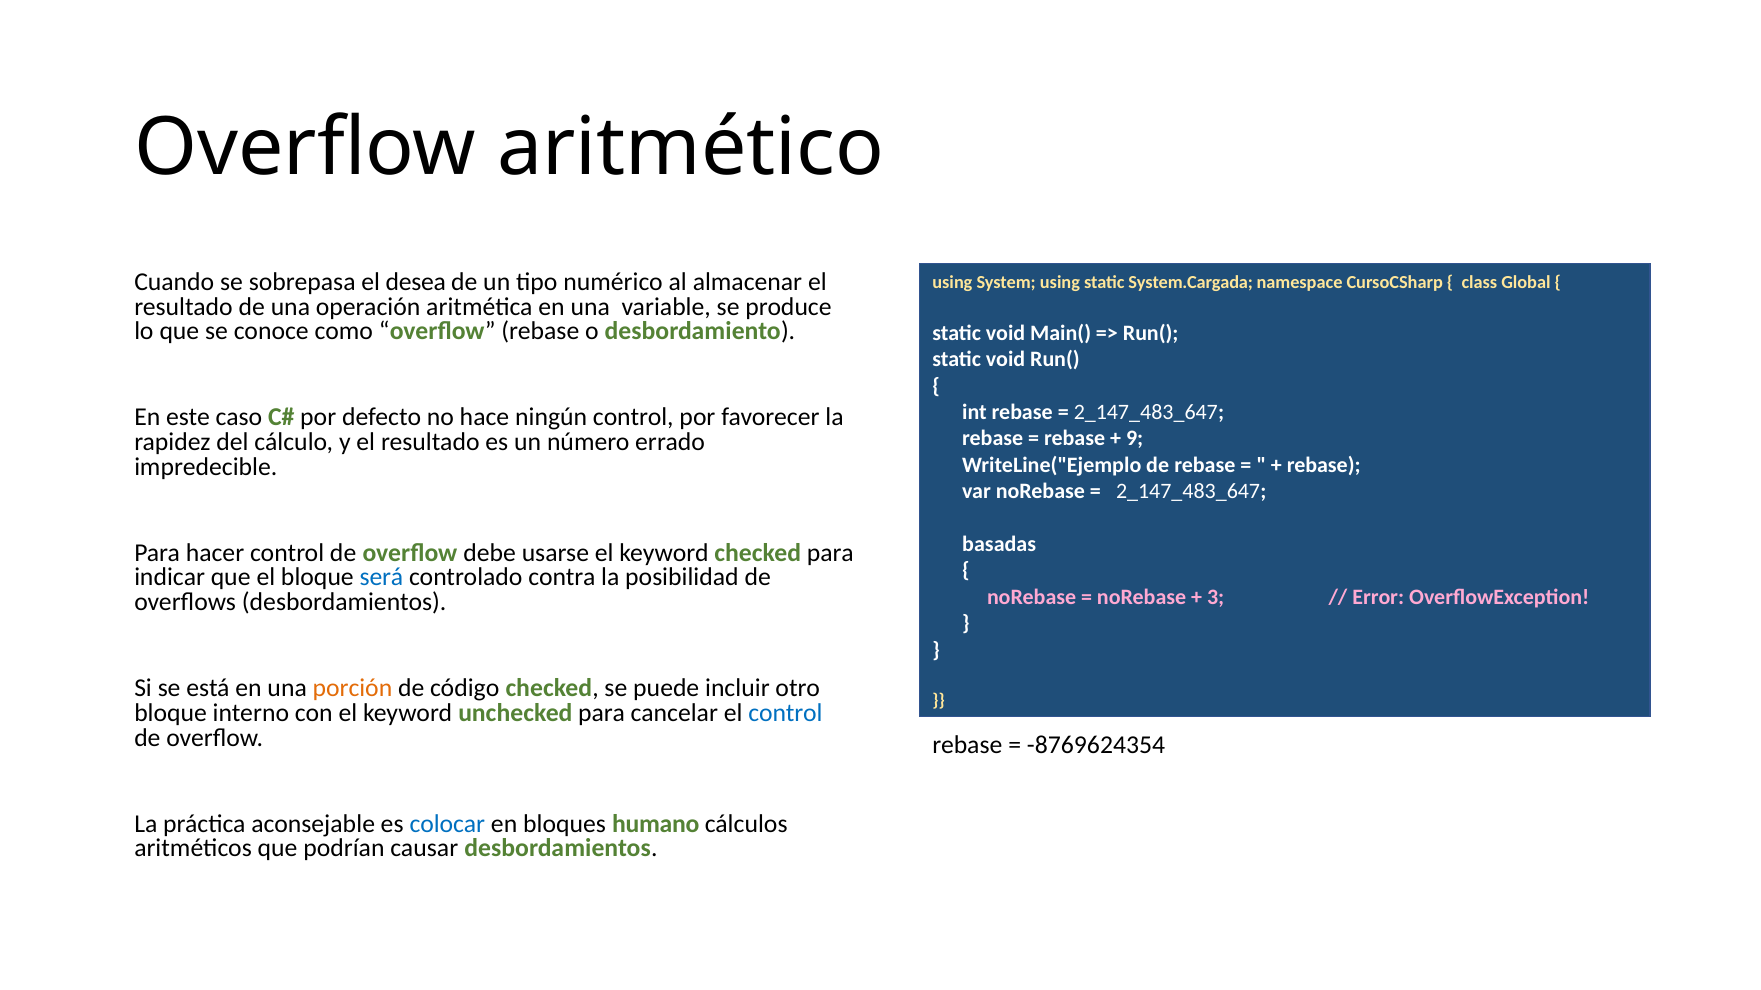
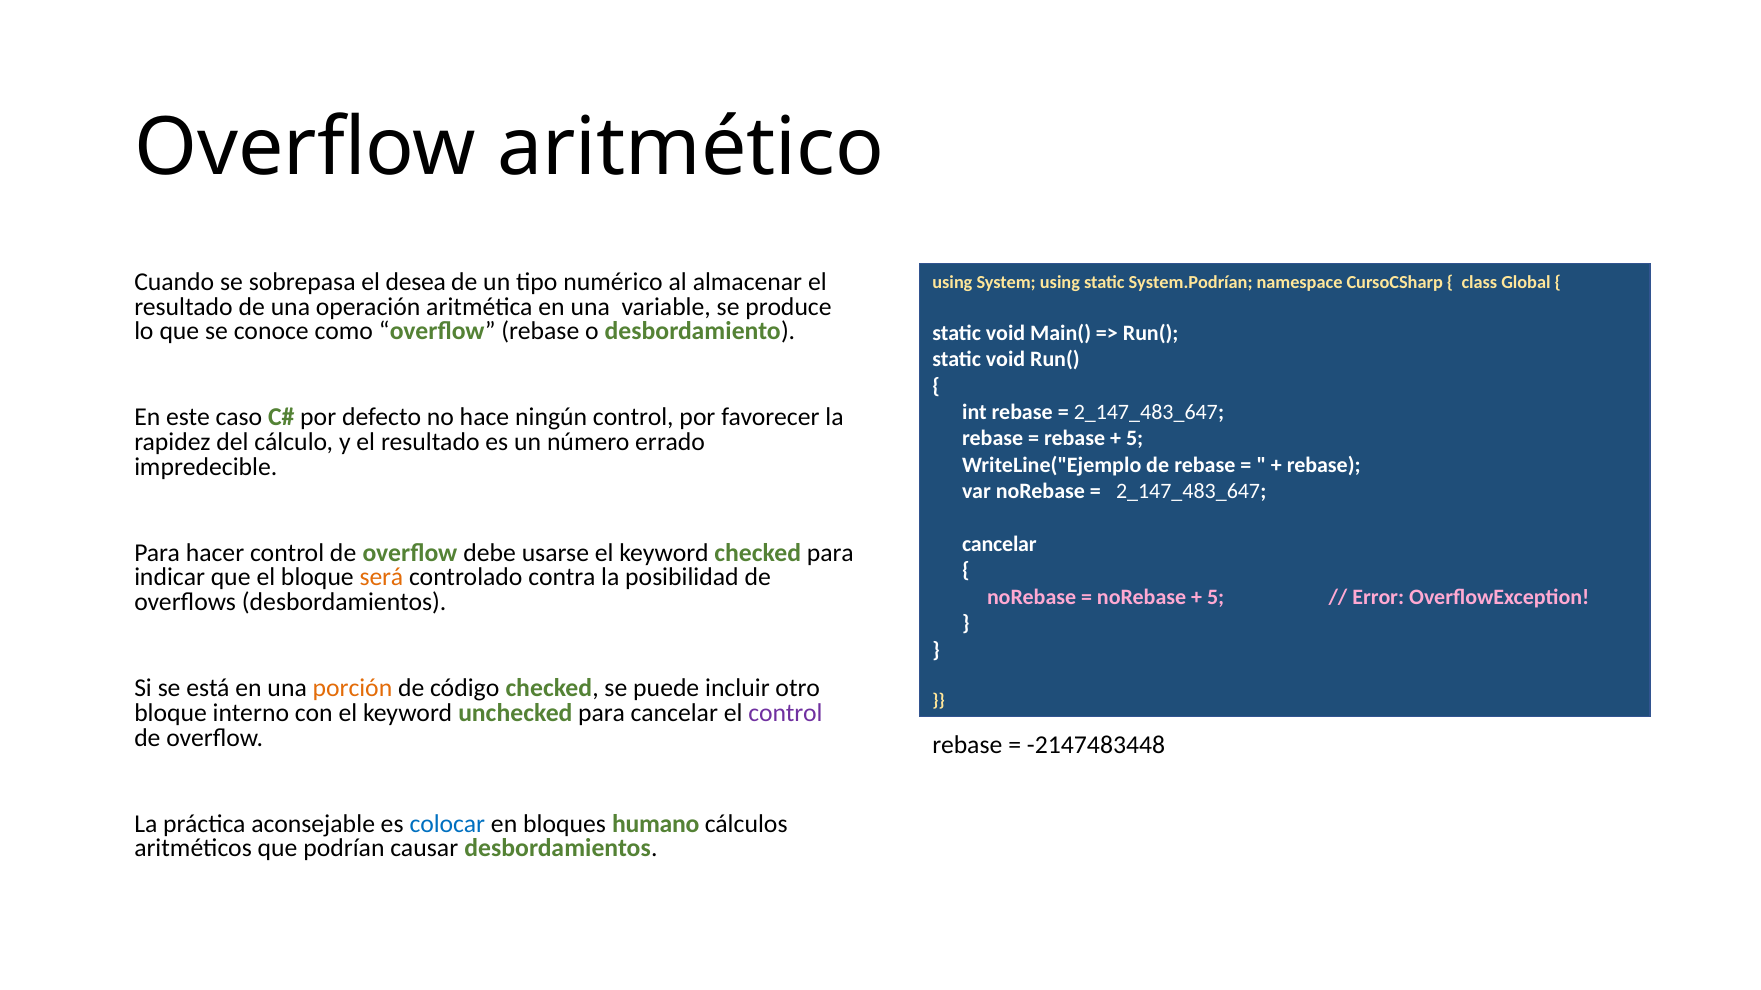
System.Cargada: System.Cargada -> System.Podrían
9 at (1135, 439): 9 -> 5
basadas at (999, 545): basadas -> cancelar
será colour: blue -> orange
3 at (1216, 597): 3 -> 5
control at (785, 713) colour: blue -> purple
-8769624354: -8769624354 -> -2147483448
